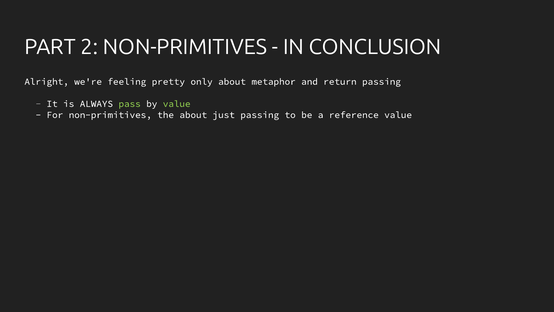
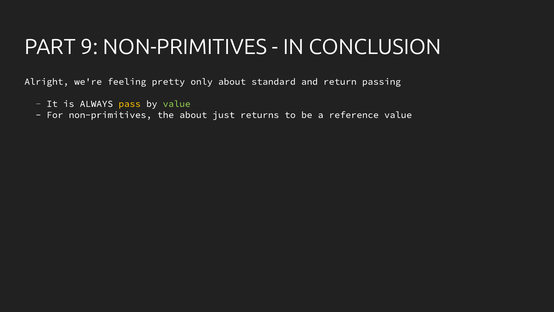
2: 2 -> 9
metaphor: metaphor -> standard
pass colour: light green -> yellow
just passing: passing -> returns
